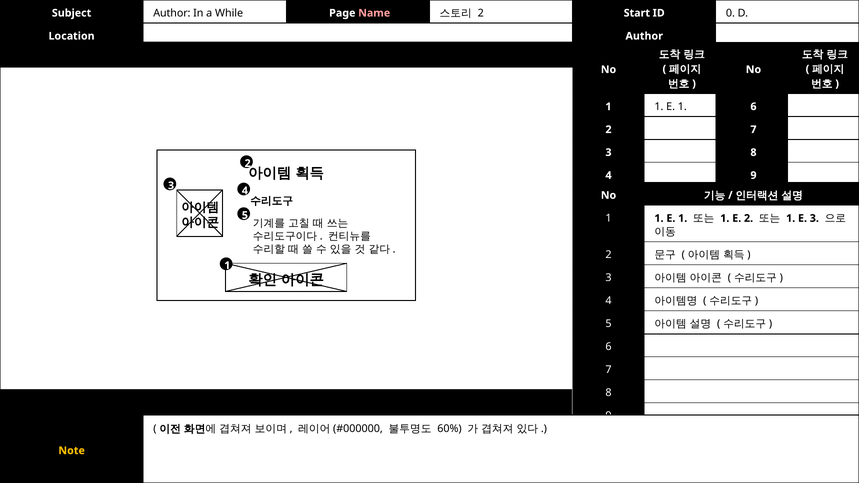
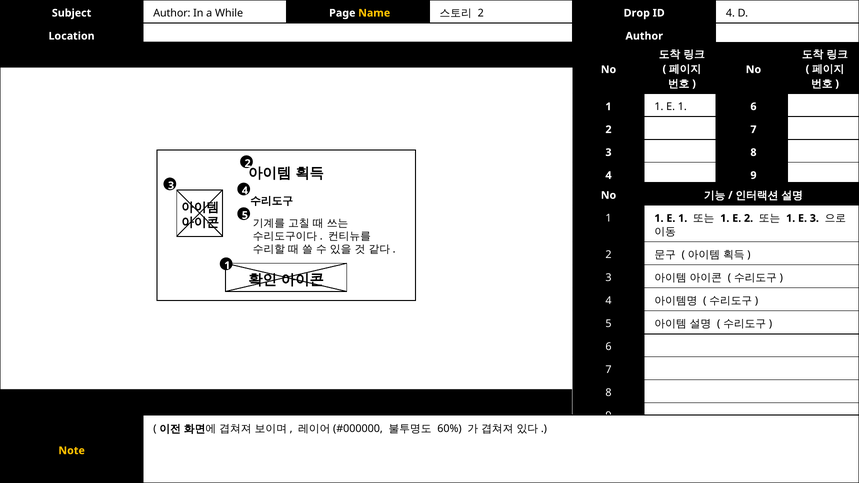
Name colour: pink -> yellow
Start: Start -> Drop
ID 0: 0 -> 4
